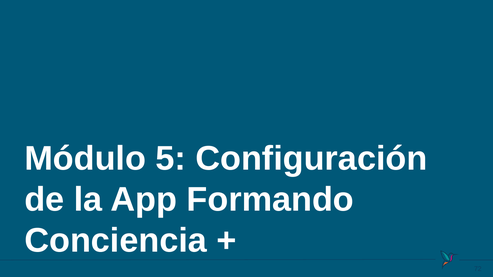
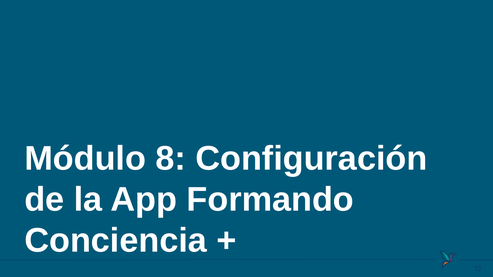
5: 5 -> 8
